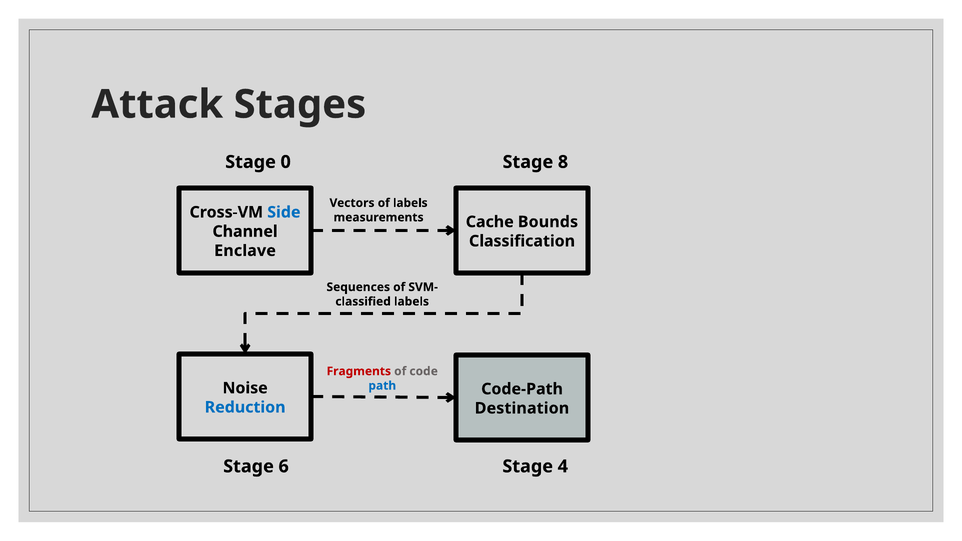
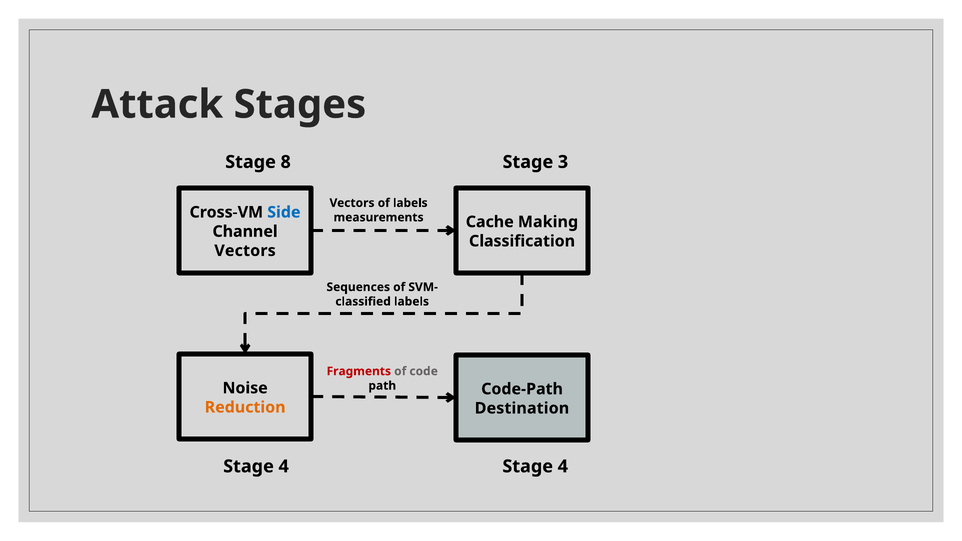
0: 0 -> 8
8: 8 -> 3
Bounds: Bounds -> Making
Enclave at (245, 251): Enclave -> Vectors
path colour: blue -> black
Reduction colour: blue -> orange
6 at (284, 466): 6 -> 4
